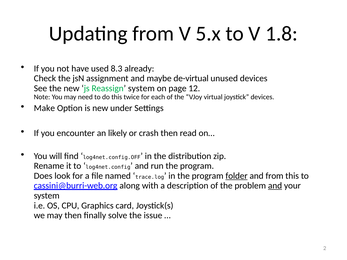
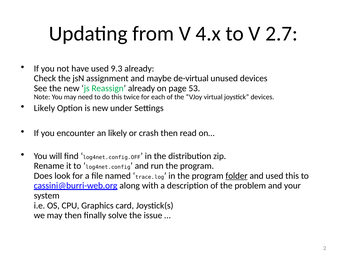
5.x: 5.x -> 4.x
1.8: 1.8 -> 2.7
8.3: 8.3 -> 9.3
Reassign system: system -> already
12: 12 -> 53
Make at (44, 108): Make -> Likely
and from: from -> used
and at (275, 186) underline: present -> none
